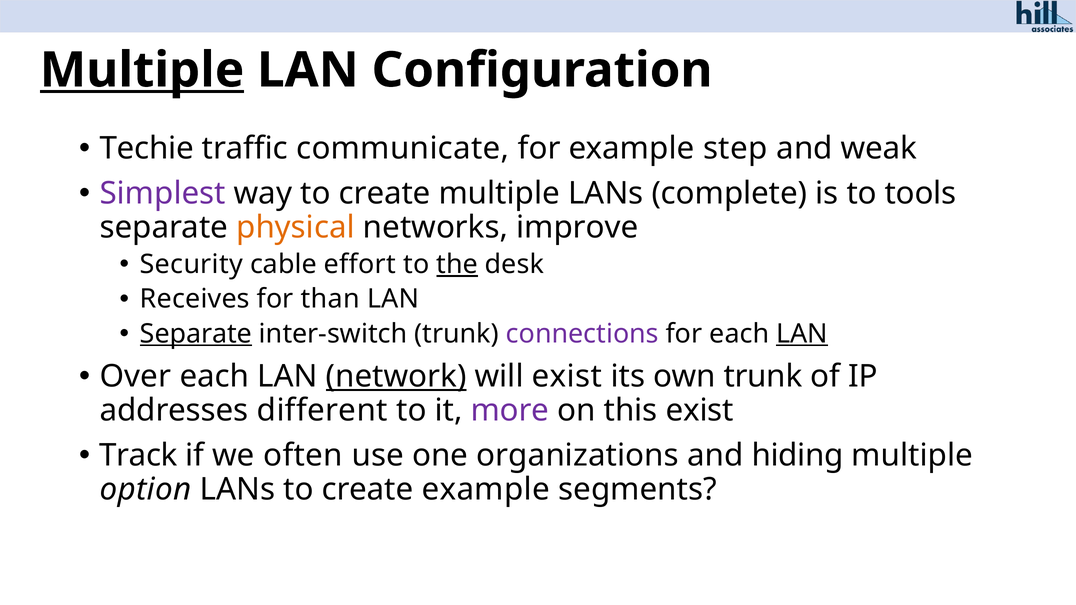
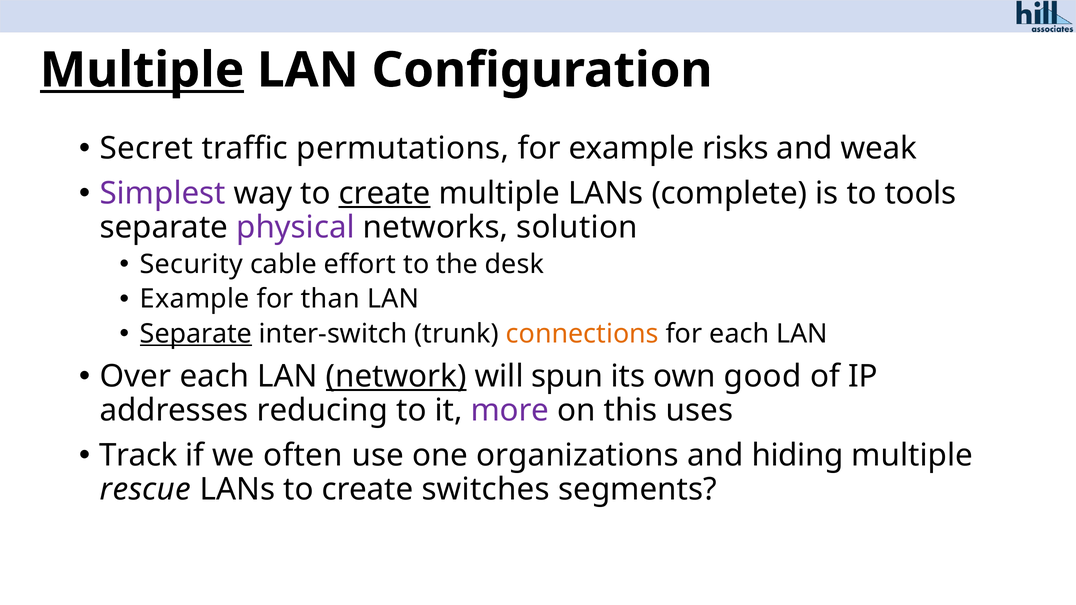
Techie: Techie -> Secret
communicate: communicate -> permutations
step: step -> risks
create at (385, 194) underline: none -> present
physical colour: orange -> purple
improve: improve -> solution
the underline: present -> none
Receives at (195, 299): Receives -> Example
connections colour: purple -> orange
LAN at (802, 334) underline: present -> none
will exist: exist -> spun
own trunk: trunk -> good
different: different -> reducing
this exist: exist -> uses
option: option -> rescue
create example: example -> switches
